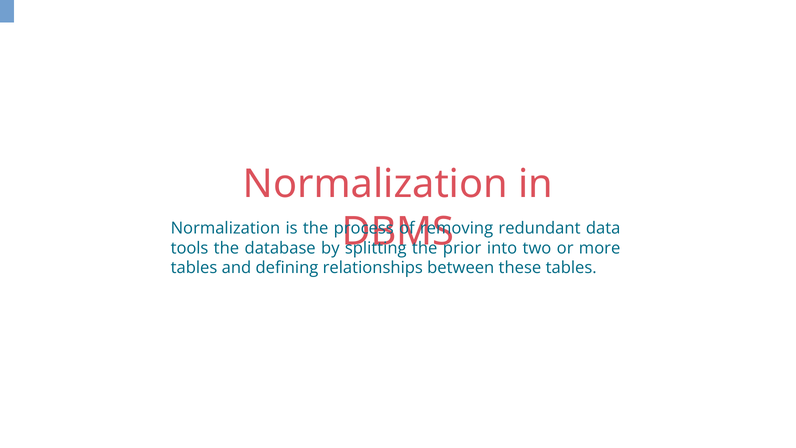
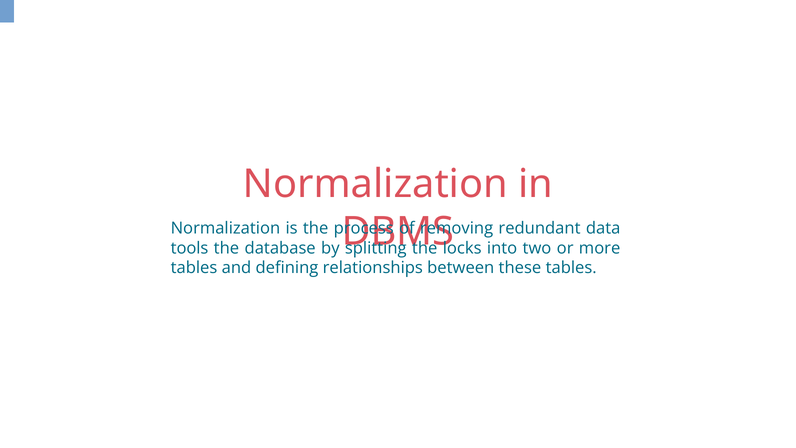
prior: prior -> locks
